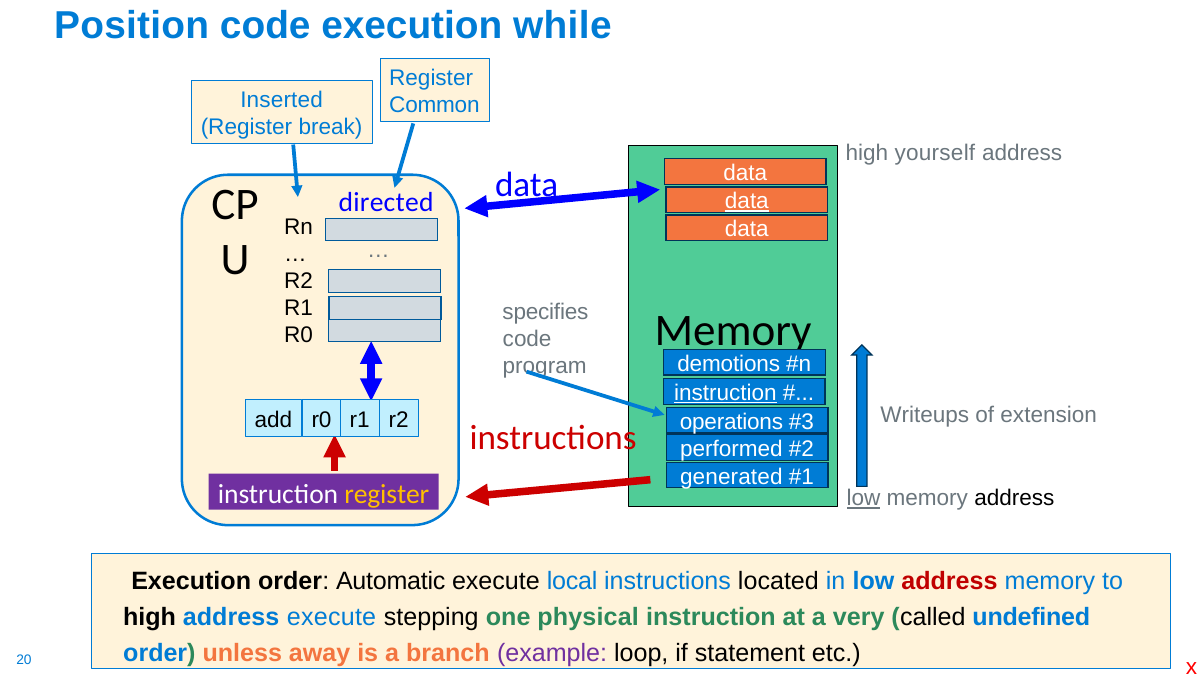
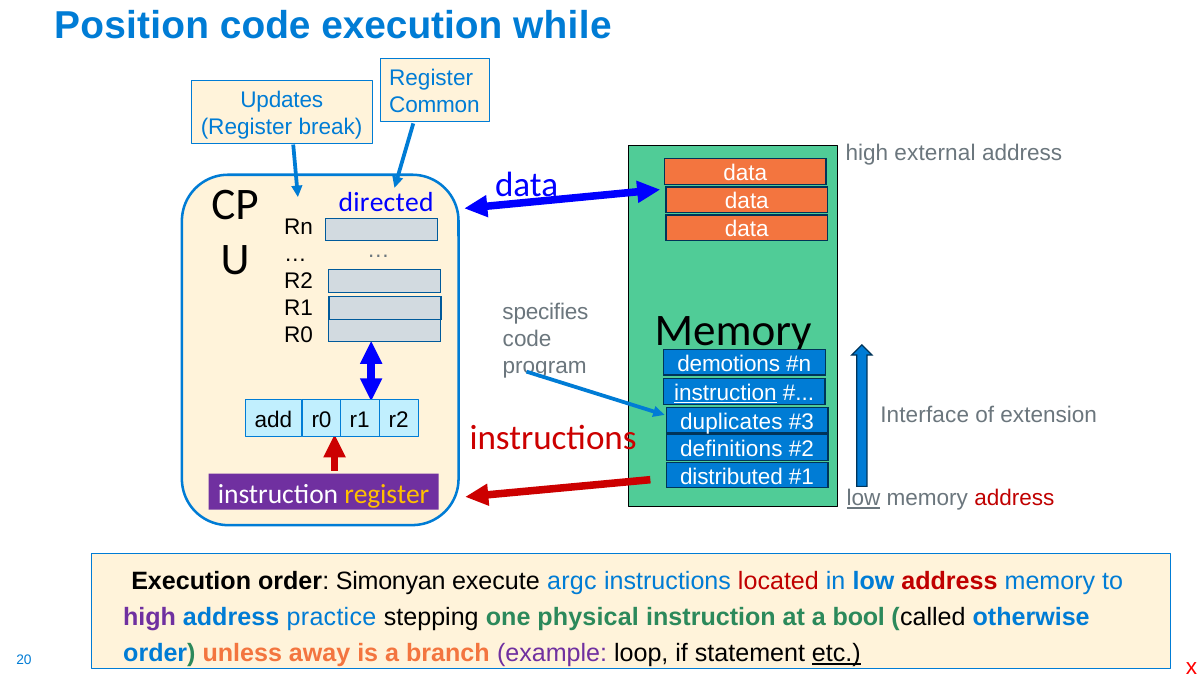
Inserted: Inserted -> Updates
yourself: yourself -> external
data at (747, 201) underline: present -> none
Writeups: Writeups -> Interface
operations: operations -> duplicates
performed: performed -> definitions
generated: generated -> distributed
address at (1014, 498) colour: black -> red
Automatic: Automatic -> Simonyan
local: local -> argc
located colour: black -> red
high at (150, 617) colour: black -> purple
address execute: execute -> practice
very: very -> bool
undefined: undefined -> otherwise
etc underline: none -> present
